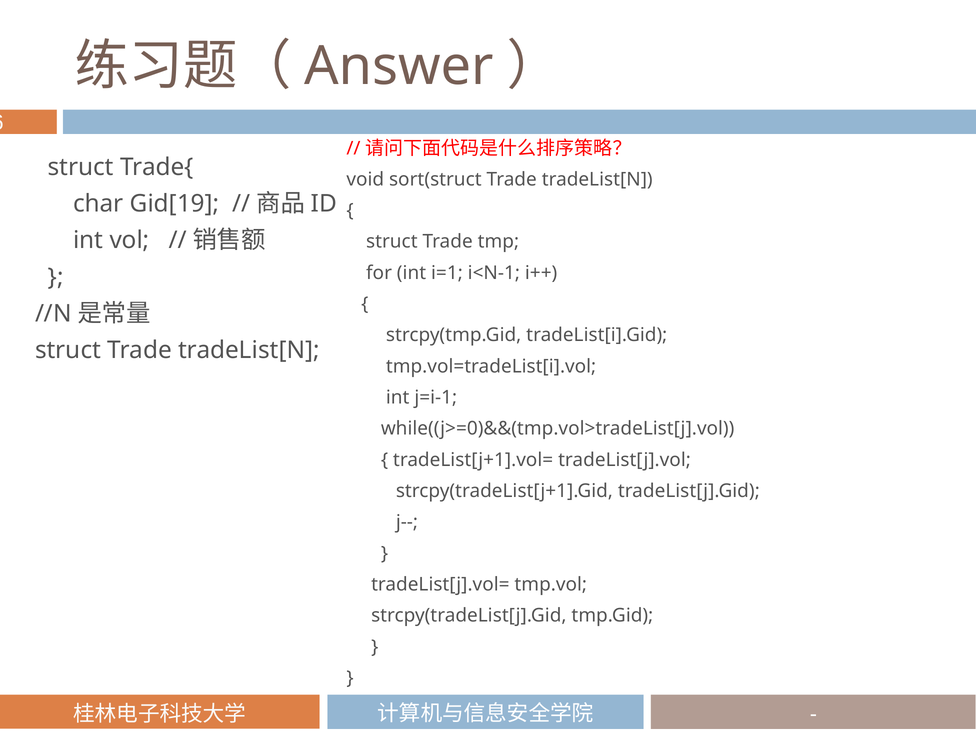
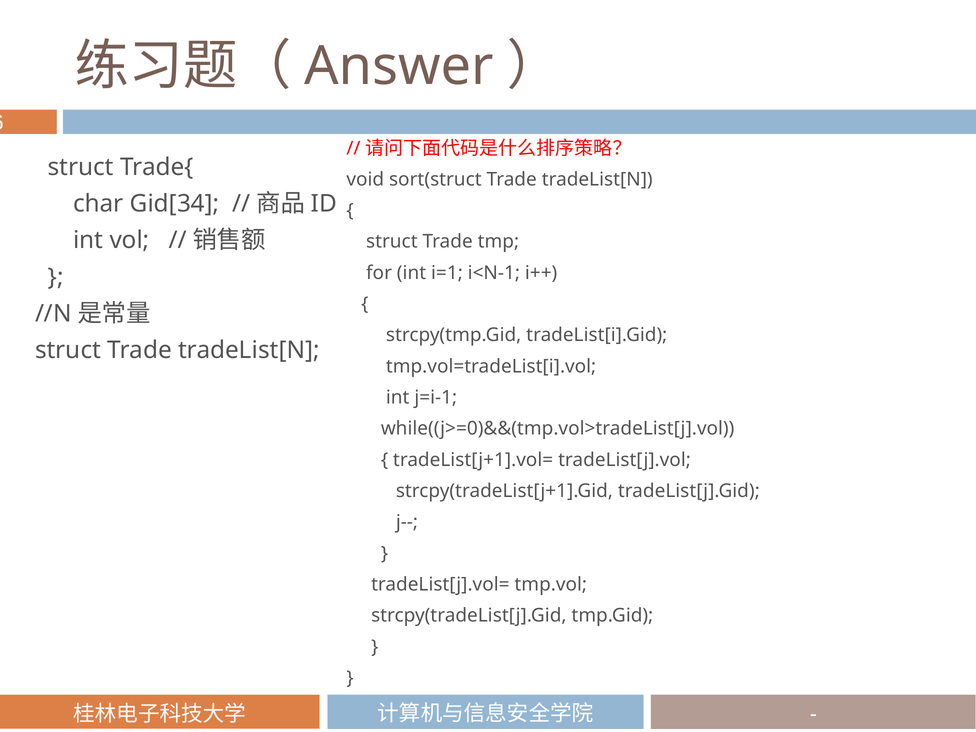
Gid[19: Gid[19 -> Gid[34
